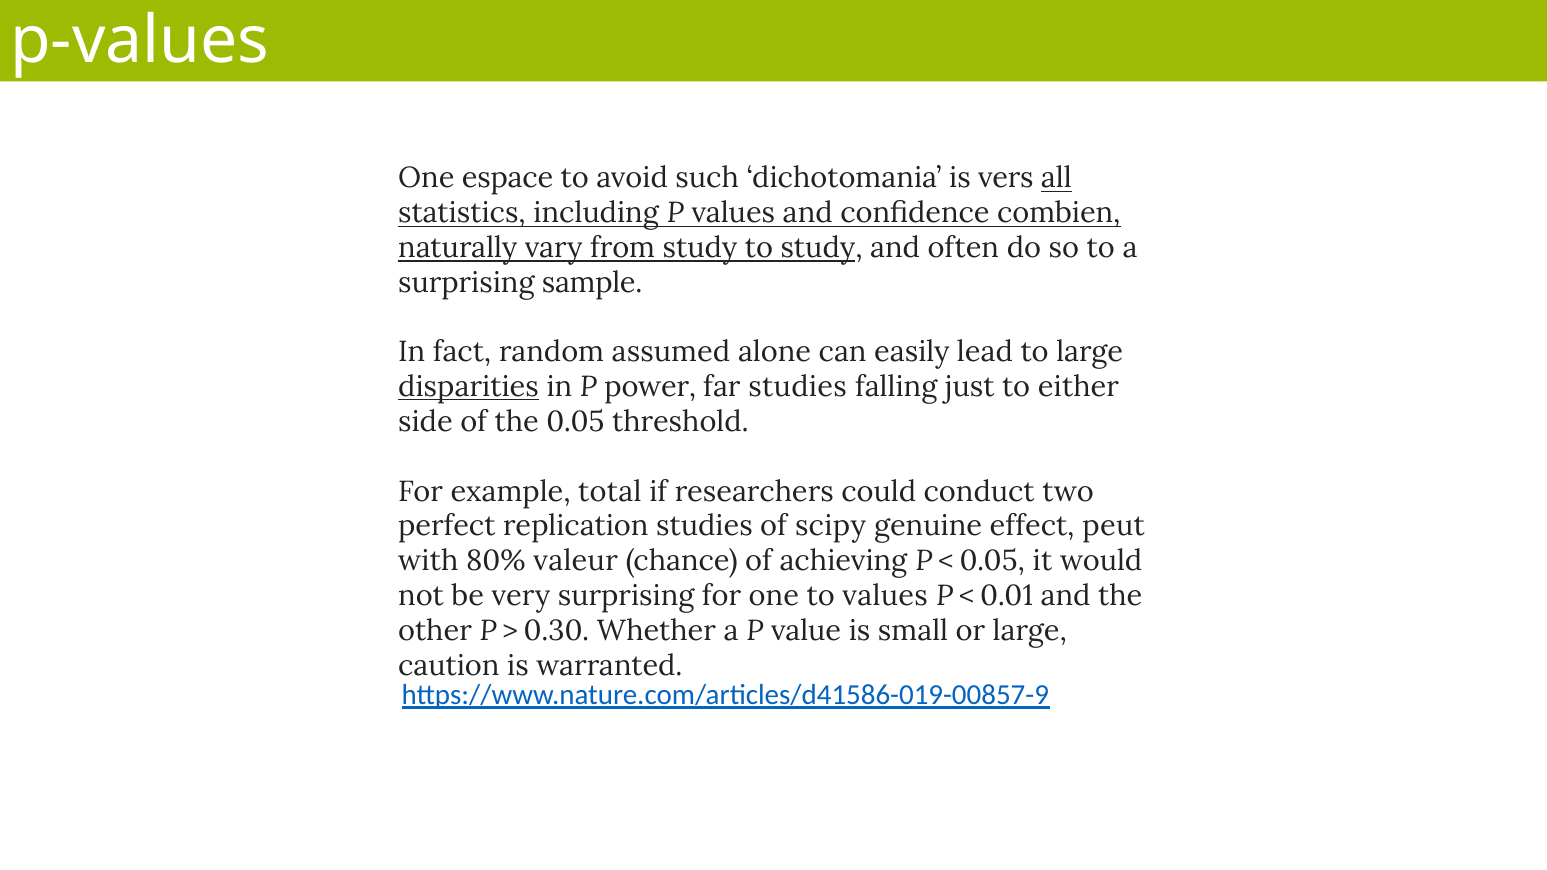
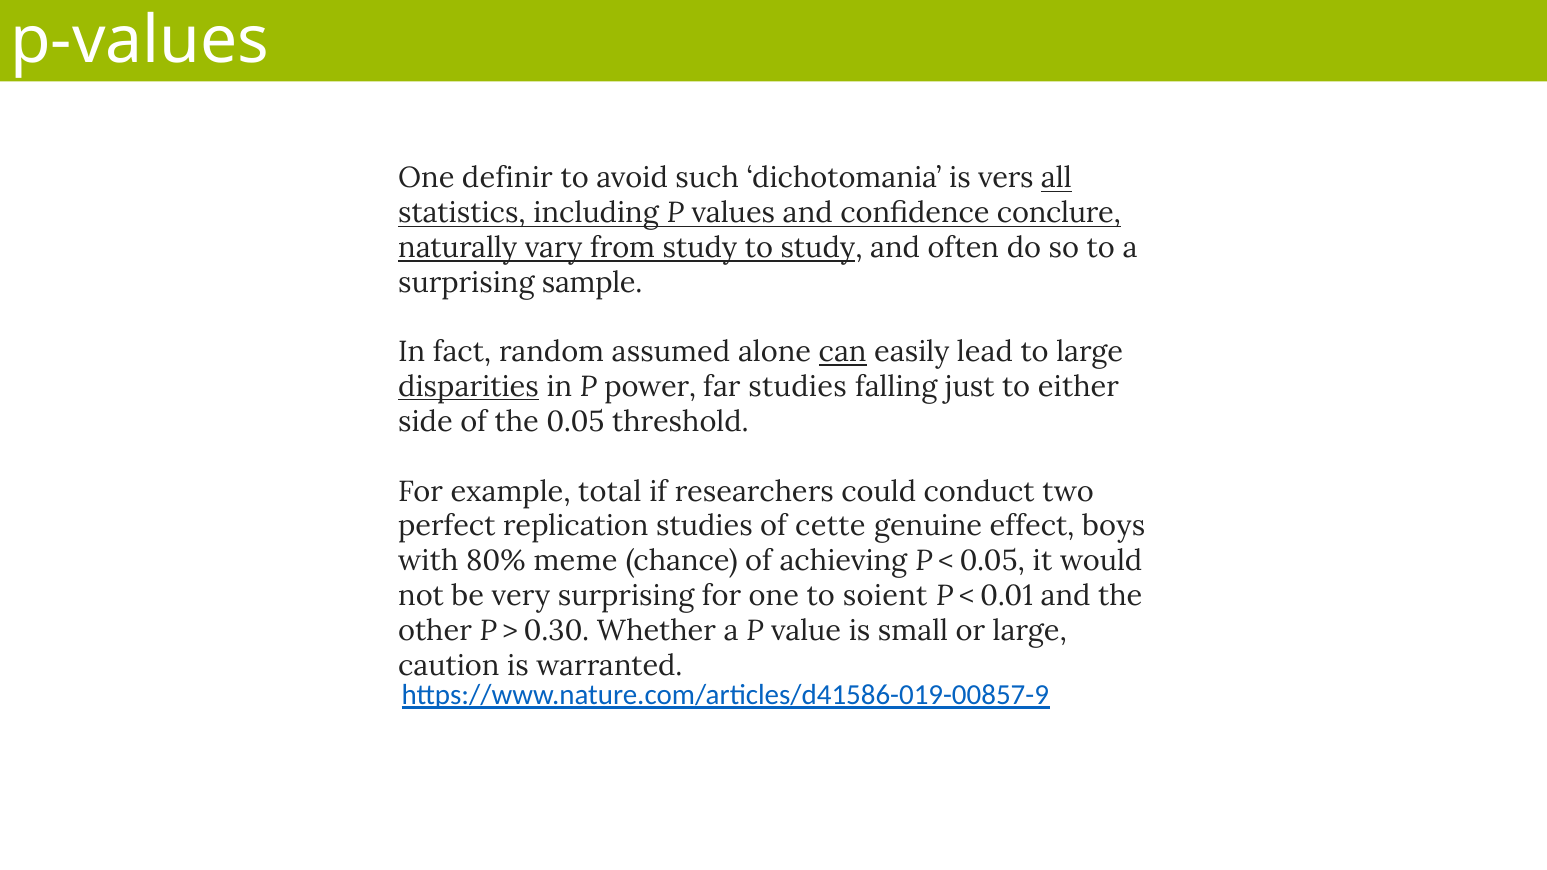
espace: espace -> definir
combien: combien -> conclure
can underline: none -> present
scipy: scipy -> cette
peut: peut -> boys
valeur: valeur -> meme
to values: values -> soient
